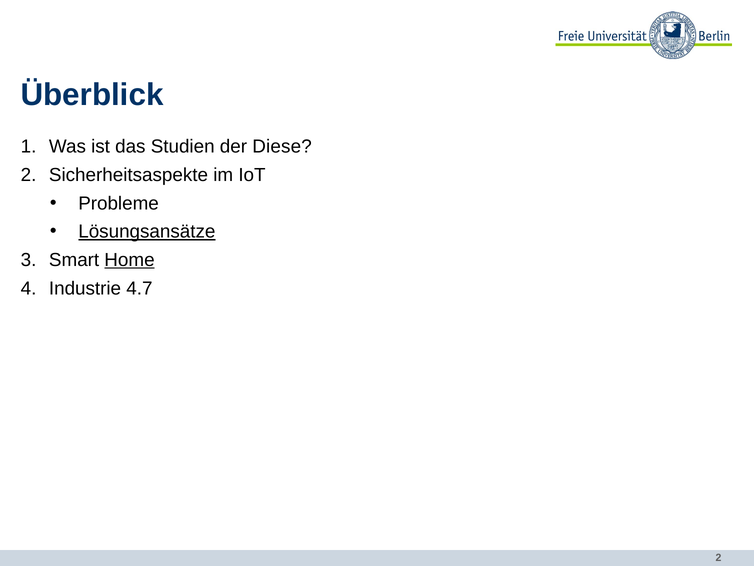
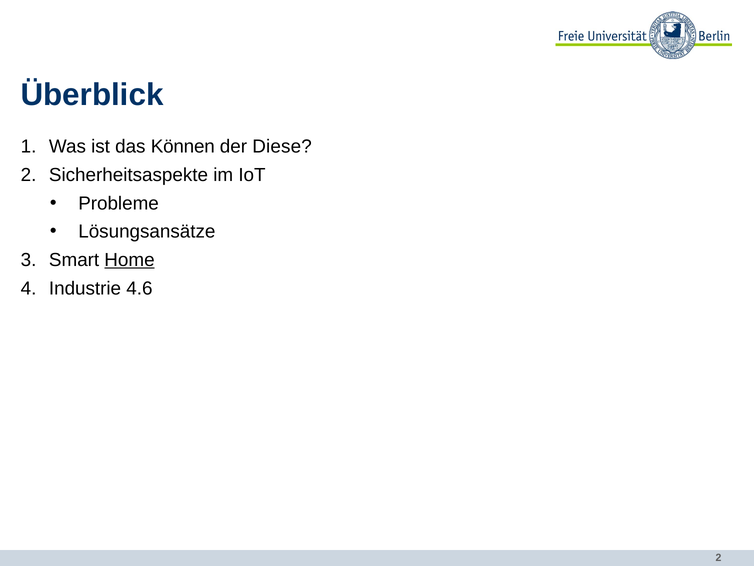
Studien: Studien -> Können
Lösungsansätze underline: present -> none
4.7: 4.7 -> 4.6
